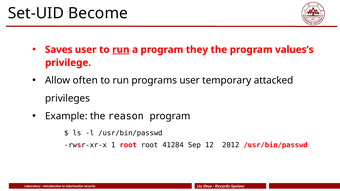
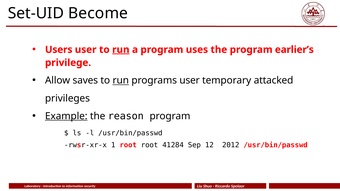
Saves: Saves -> Users
they: they -> uses
values’s: values’s -> earlier’s
often: often -> saves
run at (121, 81) underline: none -> present
Example underline: none -> present
